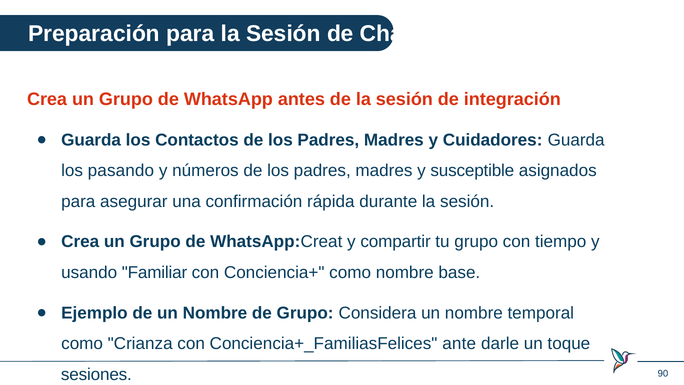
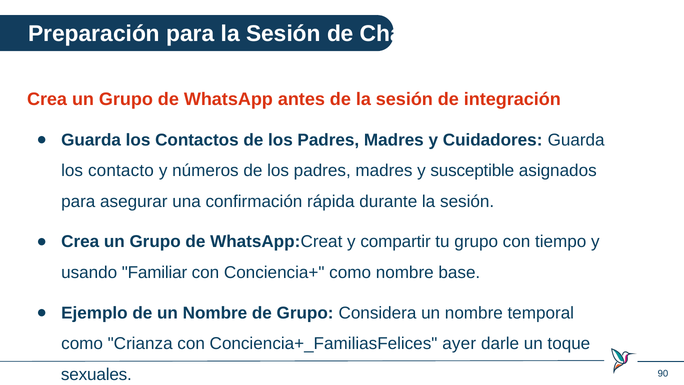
pasando: pasando -> contacto
ante: ante -> ayer
sesiones: sesiones -> sexuales
